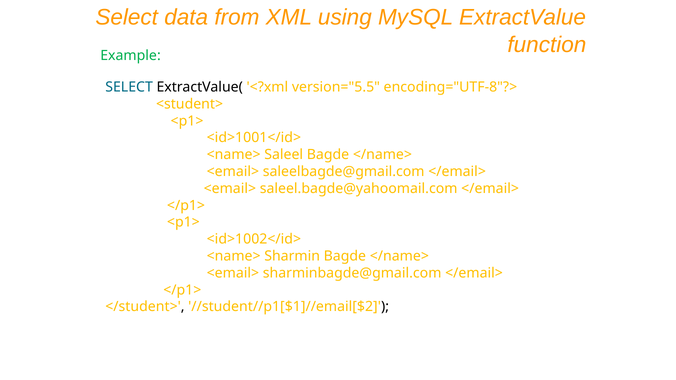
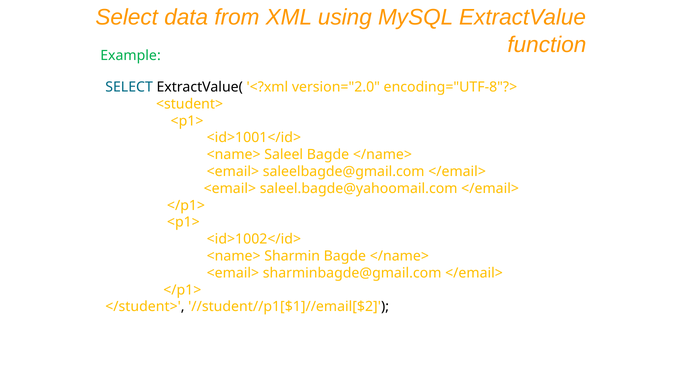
version="5.5: version="5.5 -> version="2.0
